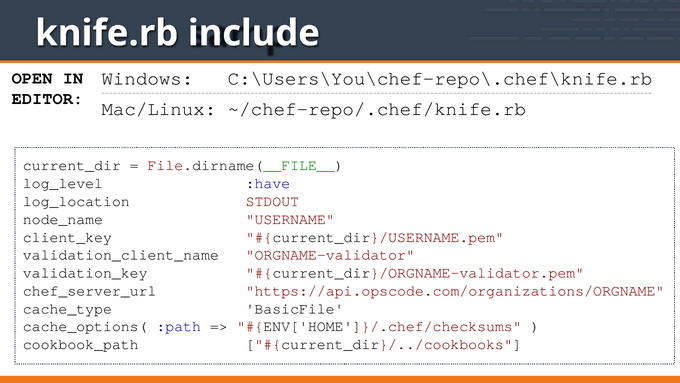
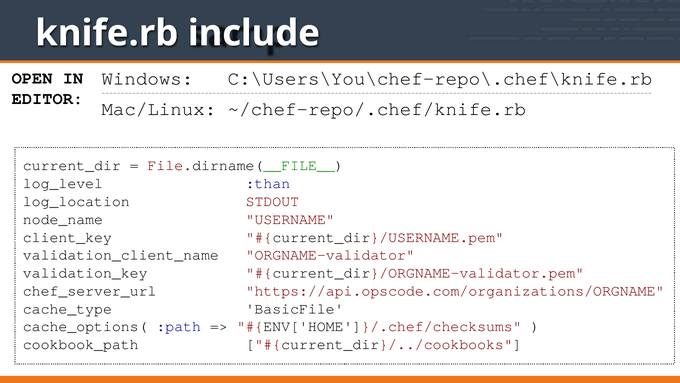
:have: :have -> :than
